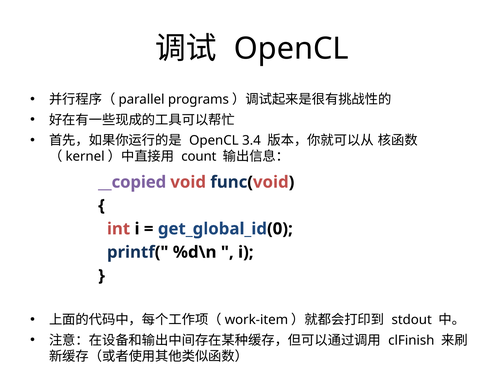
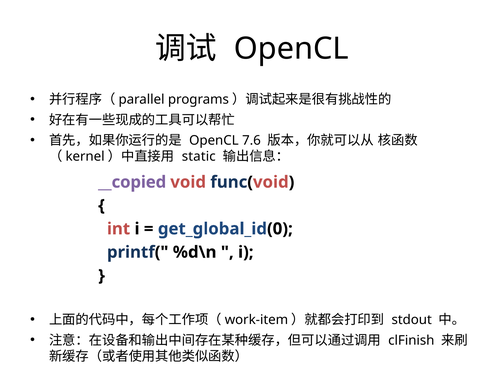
3.4: 3.4 -> 7.6
count: count -> static
